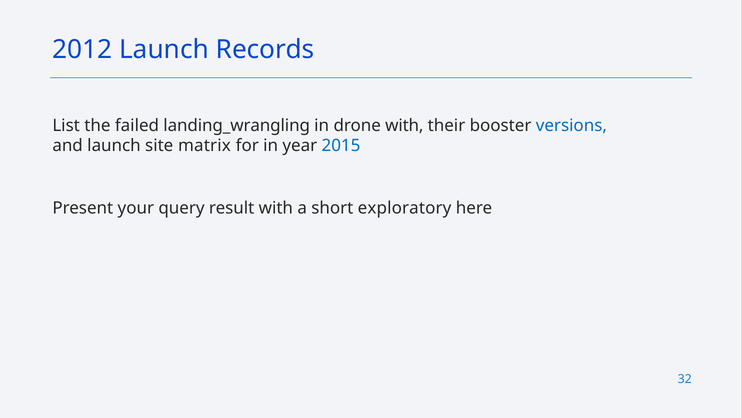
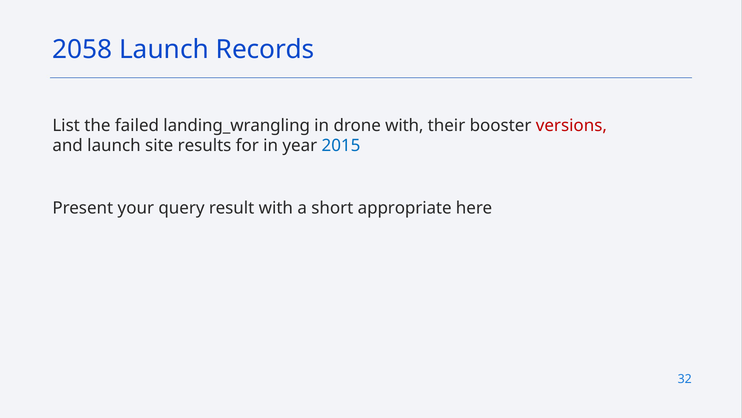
2012: 2012 -> 2058
versions colour: blue -> red
matrix: matrix -> results
exploratory: exploratory -> appropriate
